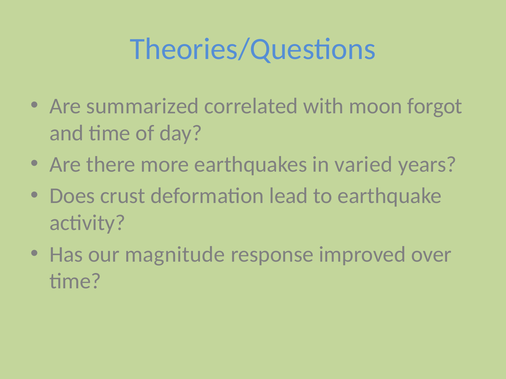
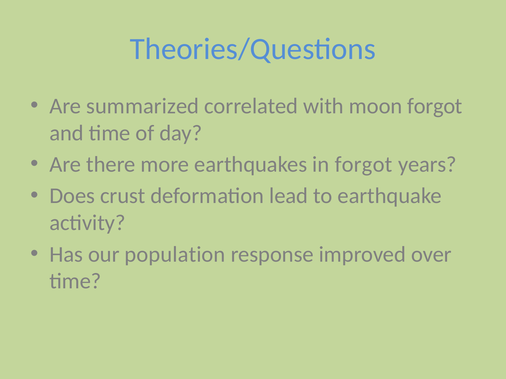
in varied: varied -> forgot
magnitude: magnitude -> population
